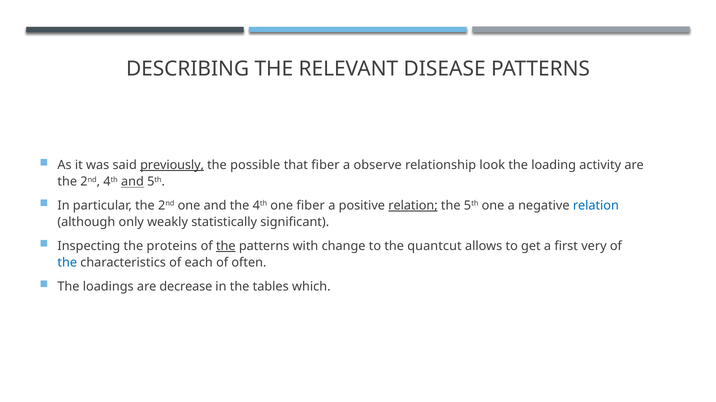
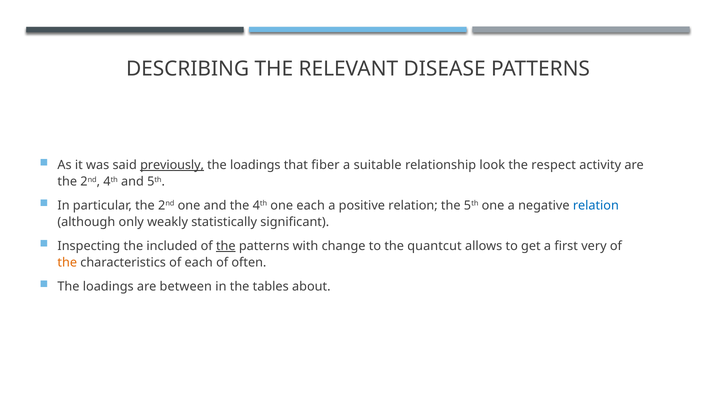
possible at (255, 165): possible -> loadings
observe: observe -> suitable
loading: loading -> respect
and at (132, 182) underline: present -> none
one fiber: fiber -> each
relation at (413, 206) underline: present -> none
proteins: proteins -> included
the at (67, 263) colour: blue -> orange
decrease: decrease -> between
which: which -> about
